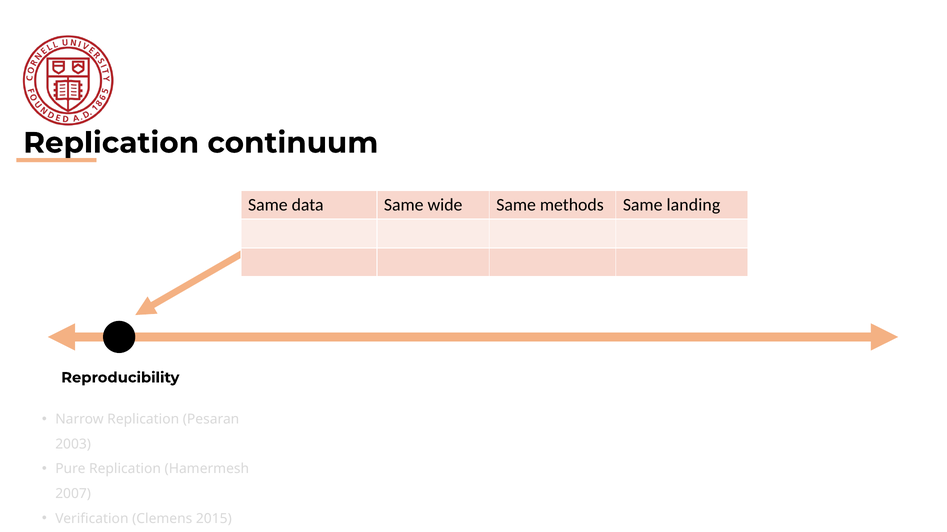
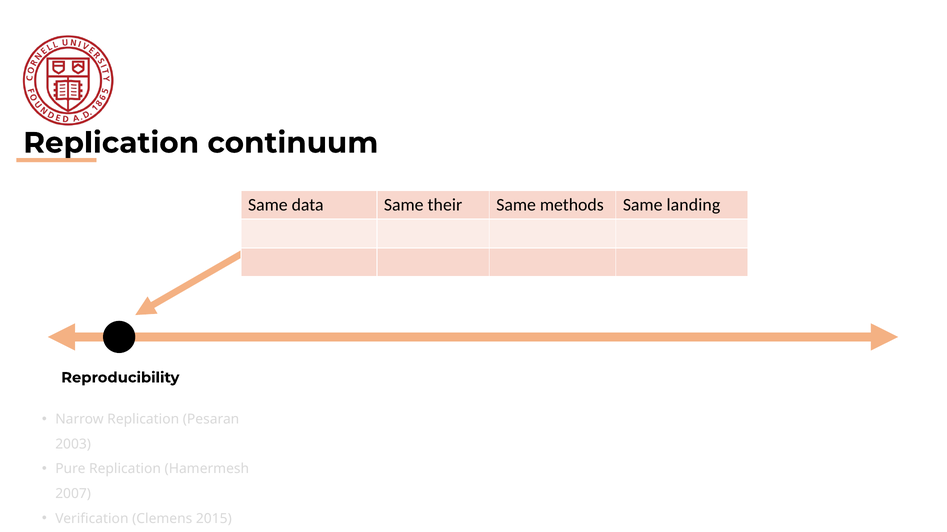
wide: wide -> their
